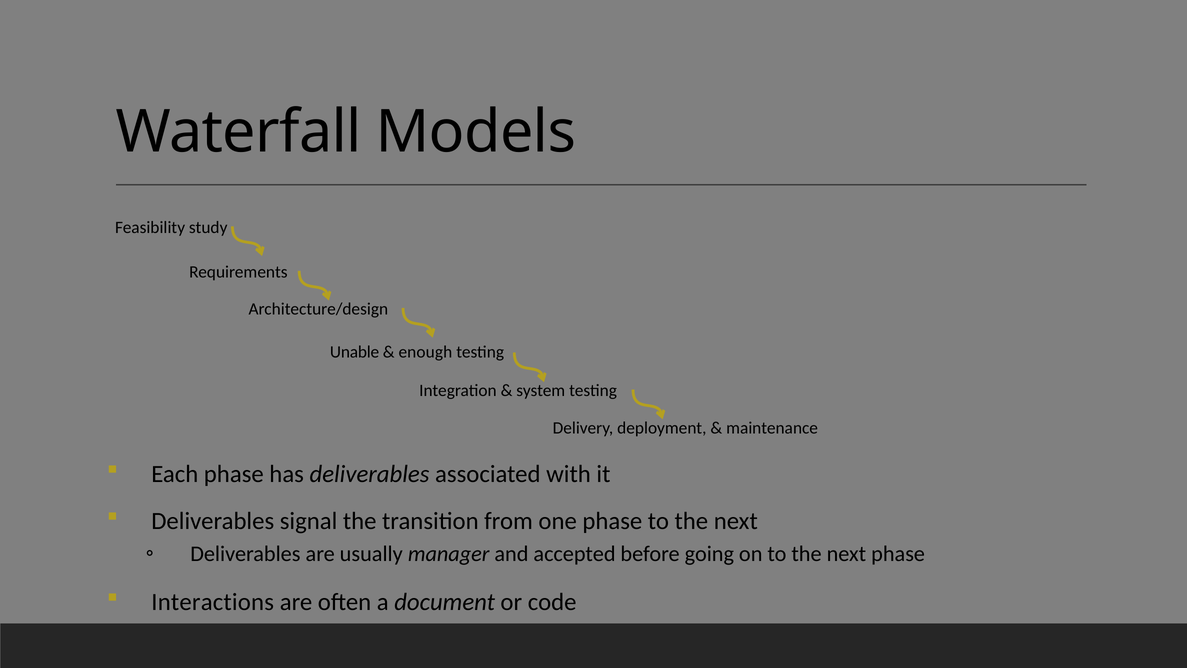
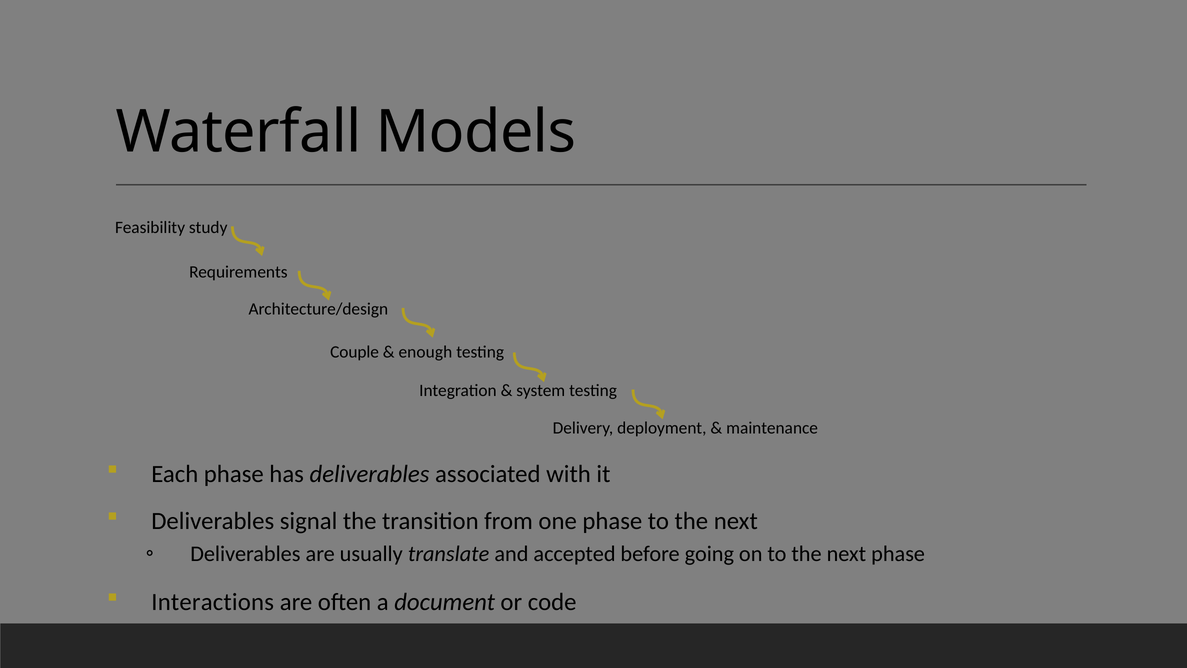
Unable: Unable -> Couple
manager: manager -> translate
